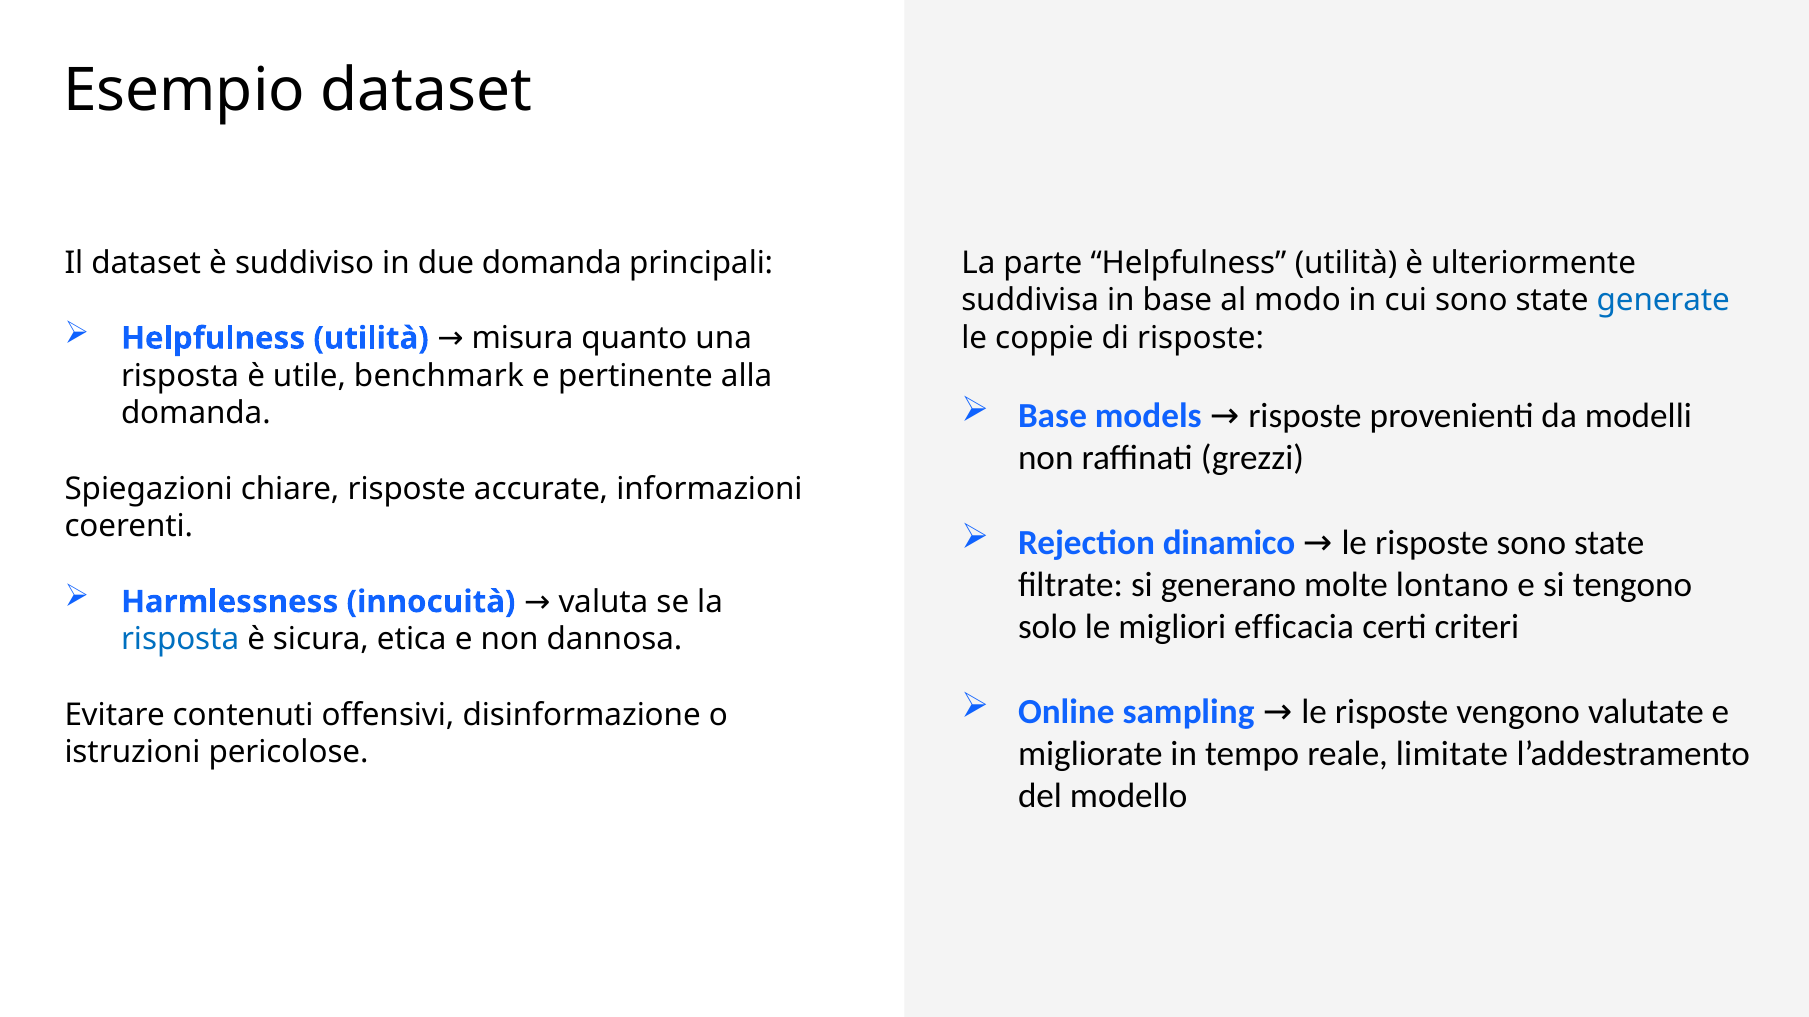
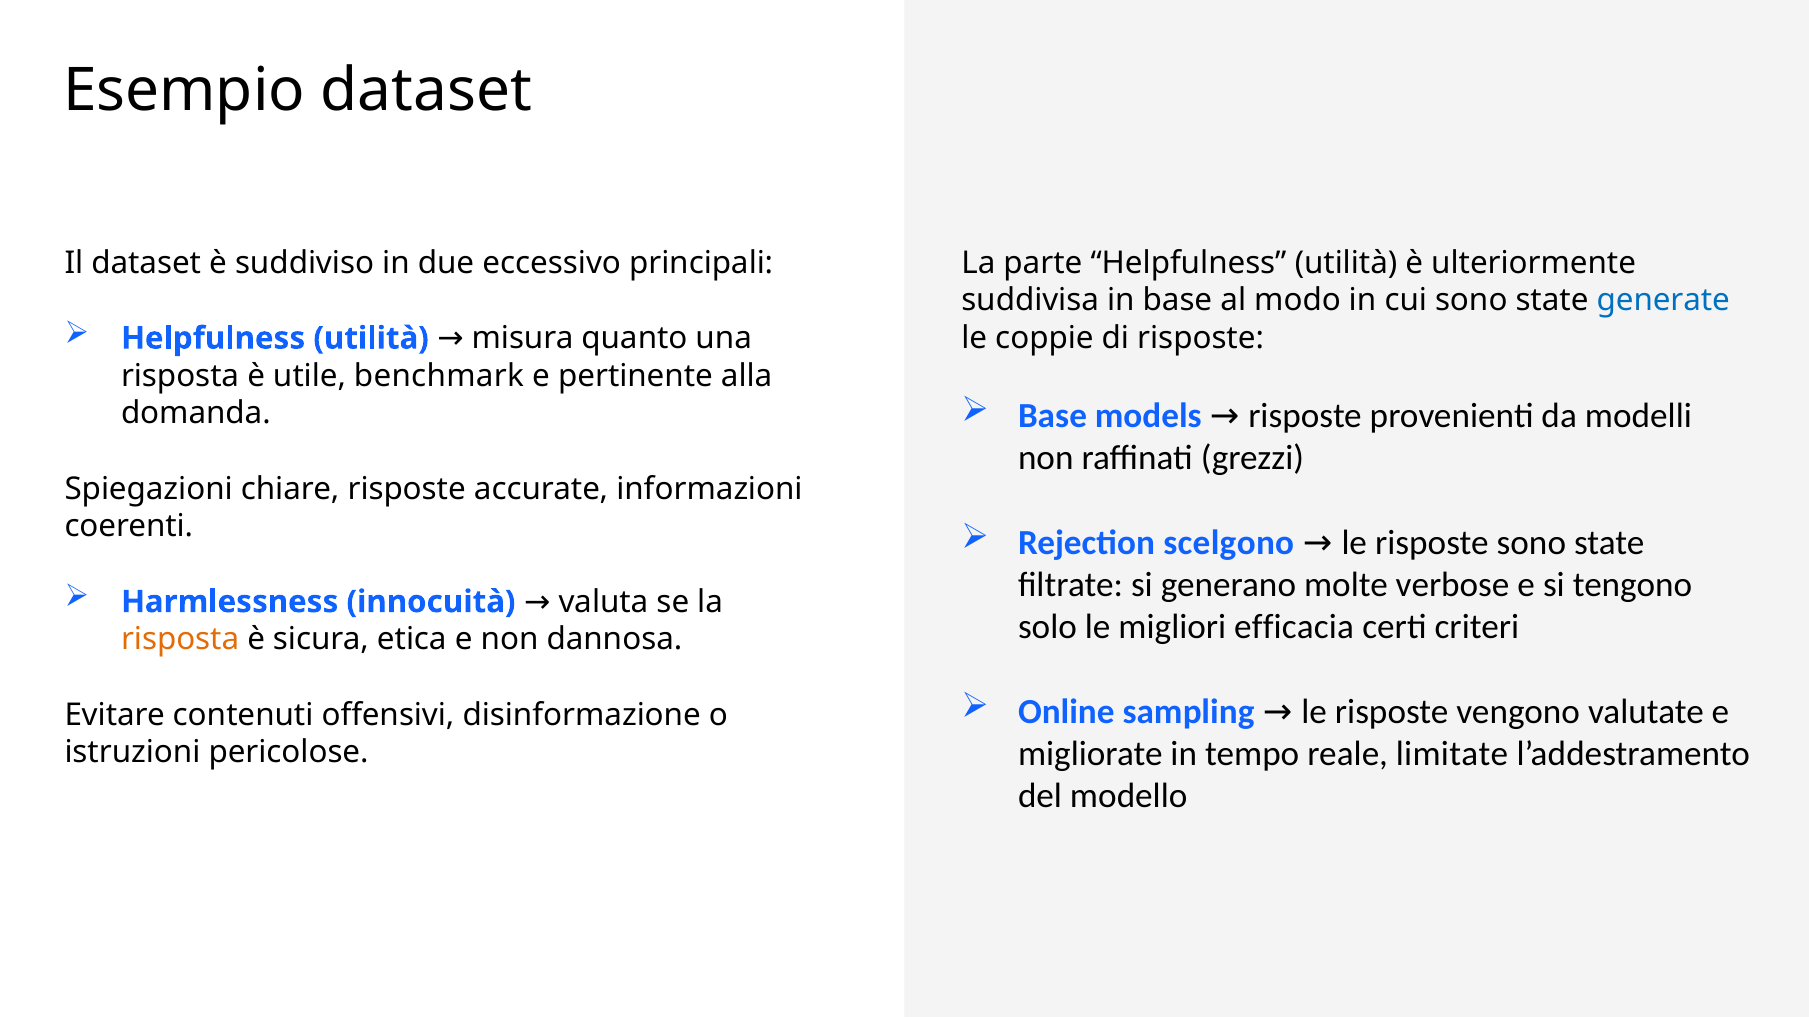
due domanda: domanda -> eccessivo
dinamico: dinamico -> scelgono
lontano: lontano -> verbose
risposta at (180, 640) colour: blue -> orange
